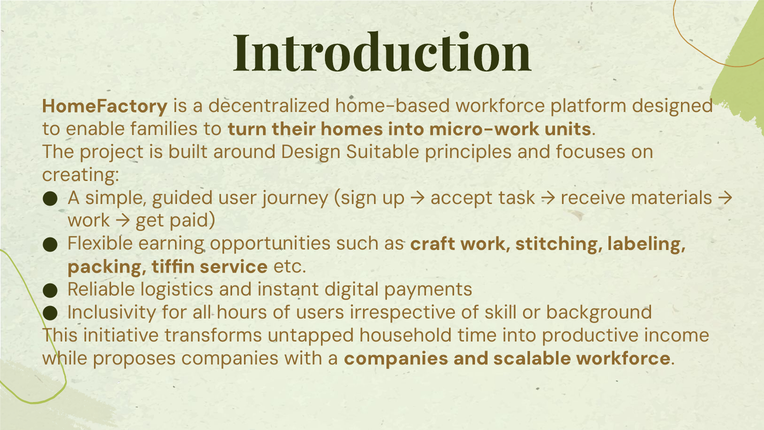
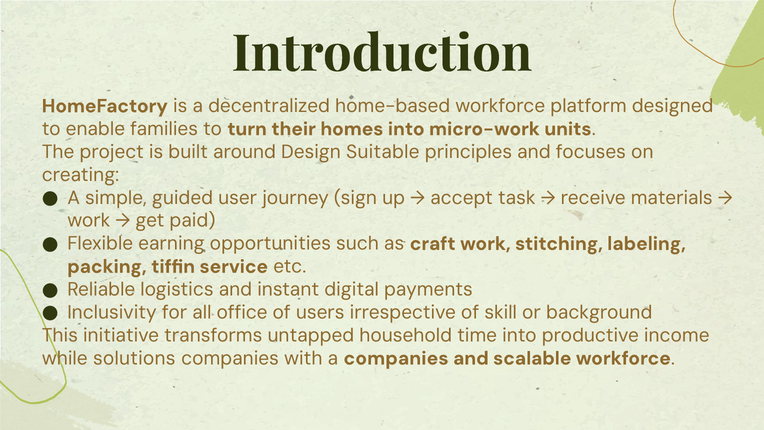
hours: hours -> office
proposes: proposes -> solutions
